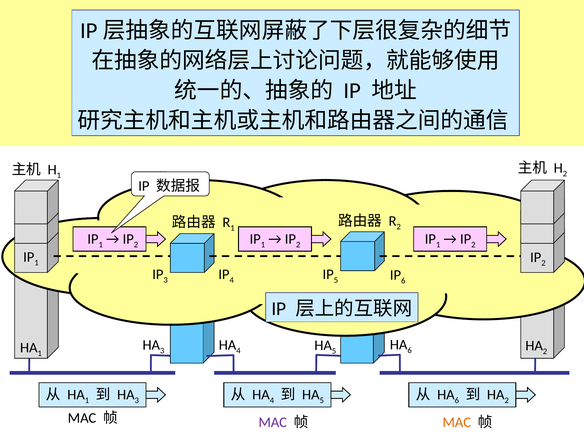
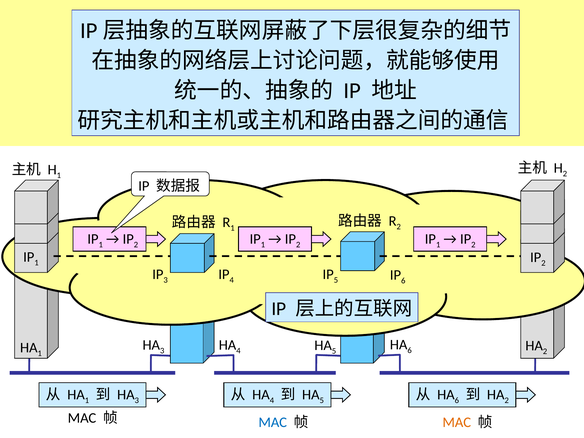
MAC at (273, 422) colour: purple -> blue
